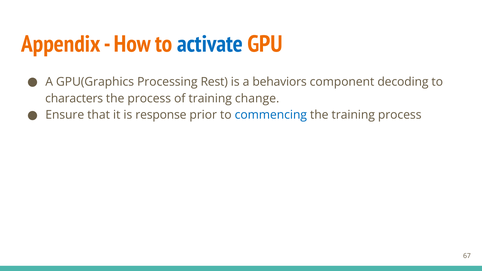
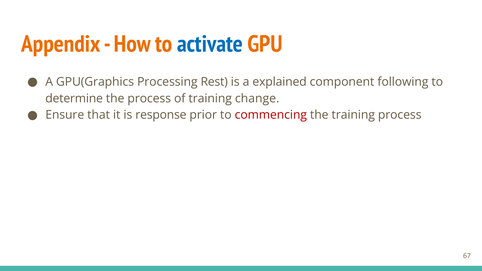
behaviors: behaviors -> explained
decoding: decoding -> following
characters: characters -> determine
commencing colour: blue -> red
